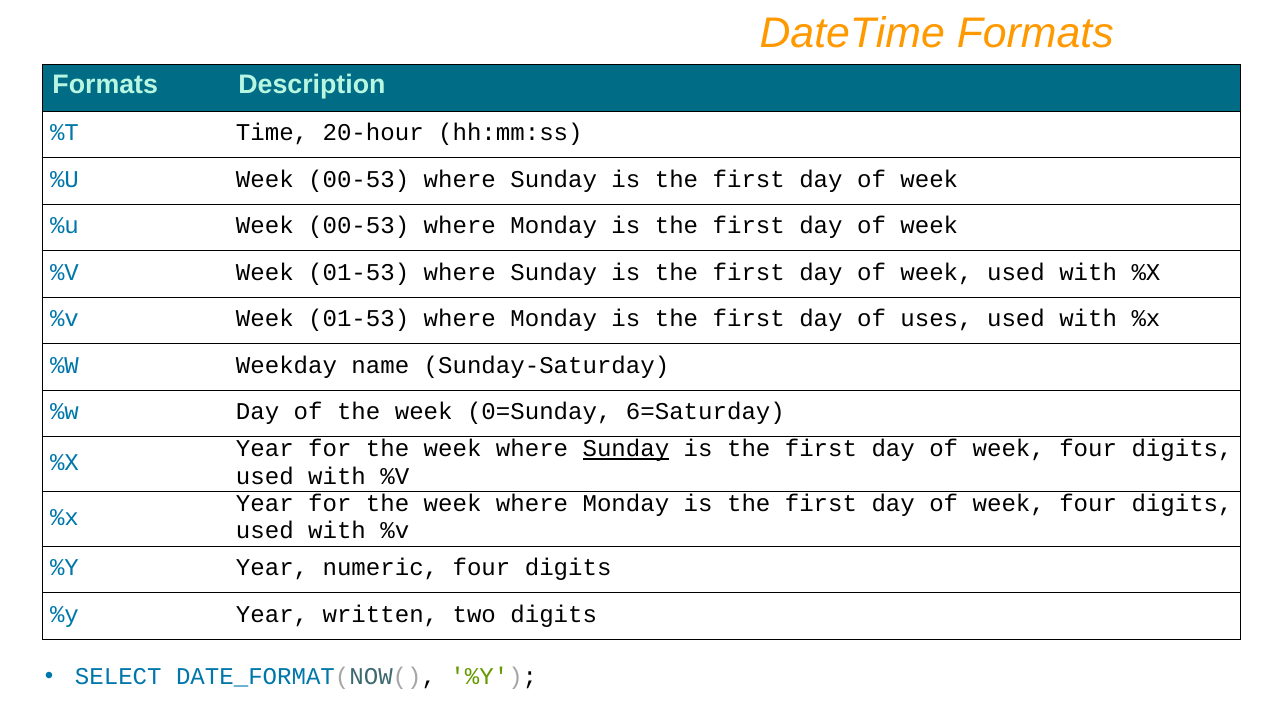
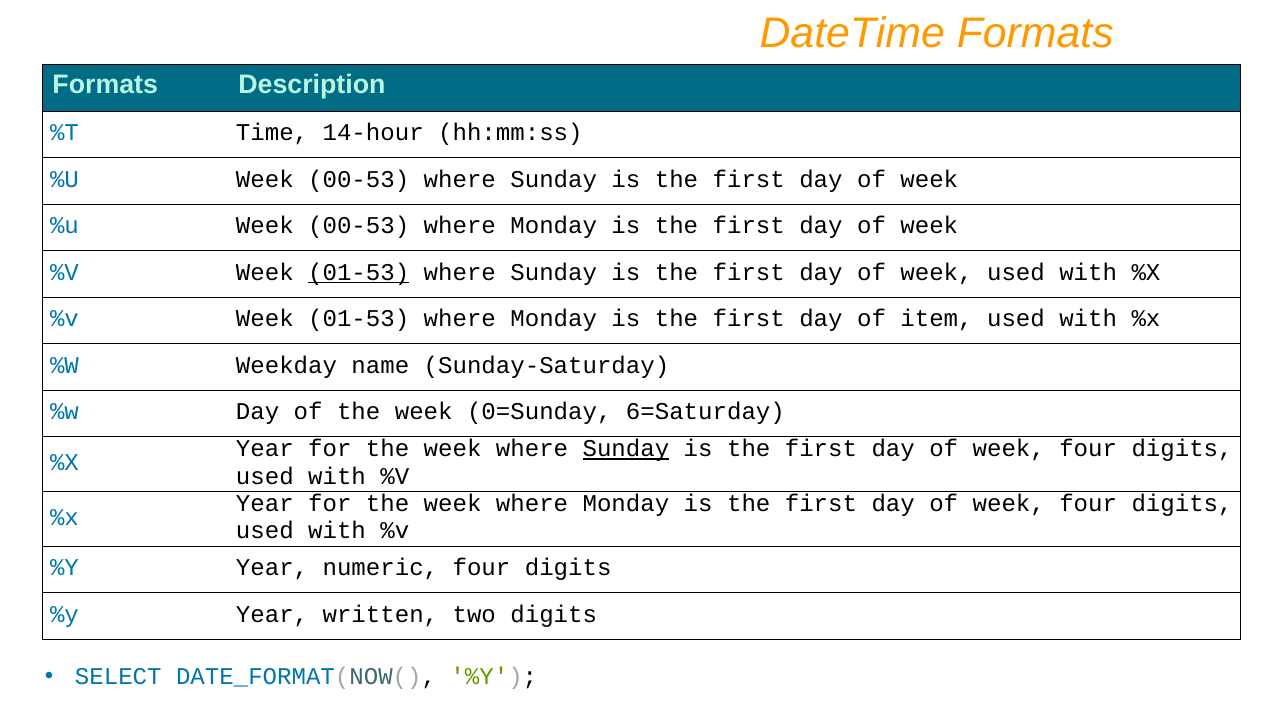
20-hour: 20-hour -> 14-hour
01-53 at (359, 272) underline: none -> present
uses: uses -> item
